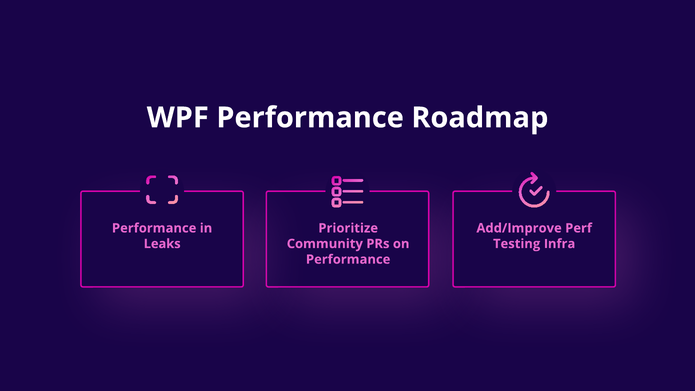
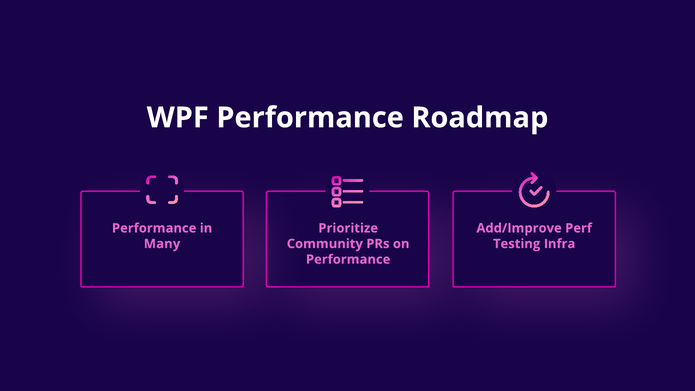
Leaks: Leaks -> Many
